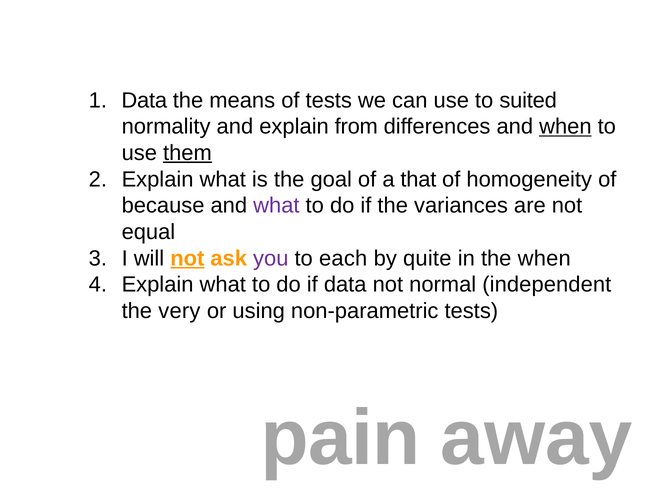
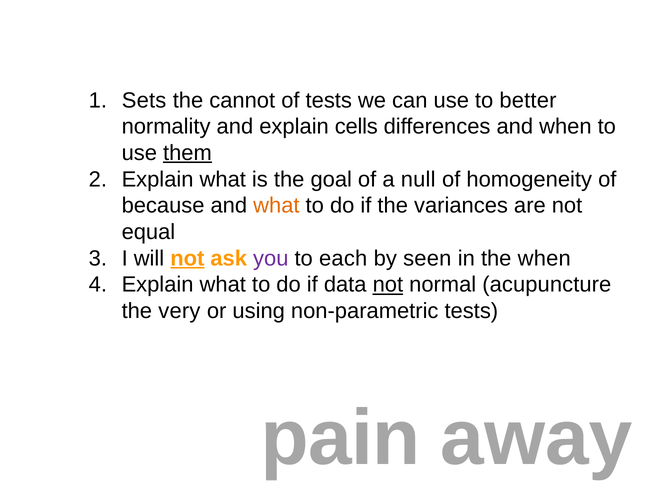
Data at (144, 100): Data -> Sets
means: means -> cannot
suited: suited -> better
from: from -> cells
when at (565, 126) underline: present -> none
that: that -> null
what at (276, 205) colour: purple -> orange
quite: quite -> seen
not at (388, 284) underline: none -> present
independent: independent -> acupuncture
